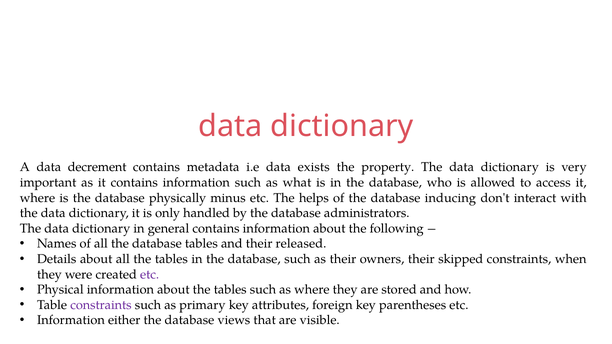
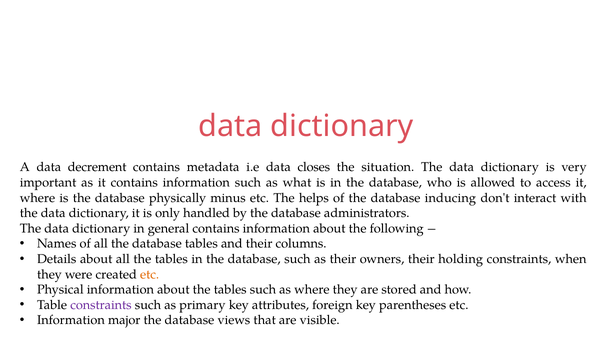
exists: exists -> closes
property: property -> situation
released: released -> columns
skipped: skipped -> holding
etc at (150, 275) colour: purple -> orange
either: either -> major
